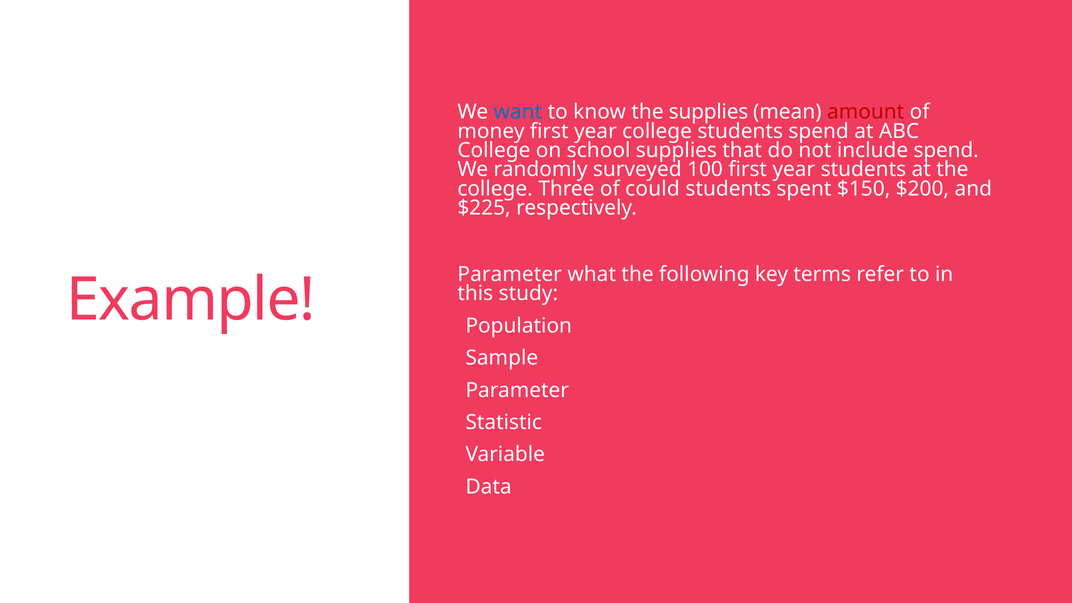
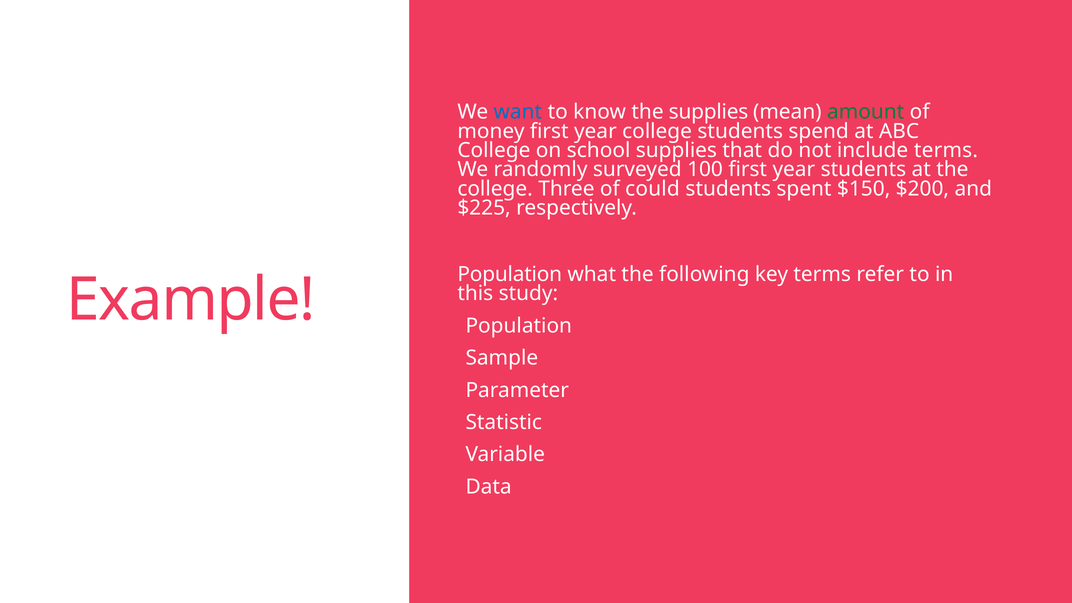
amount colour: red -> green
include spend: spend -> terms
Parameter at (510, 274): Parameter -> Population
